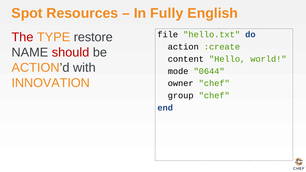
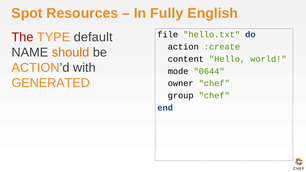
restore: restore -> default
should colour: red -> orange
INNOVATION: INNOVATION -> GENERATED
